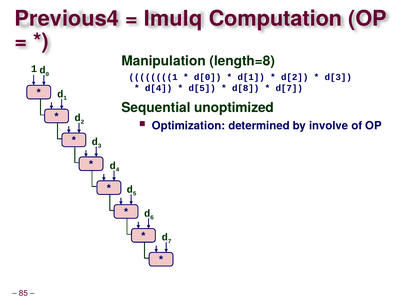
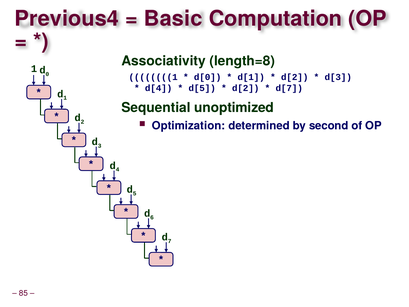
Imulq: Imulq -> Basic
Manipulation: Manipulation -> Associativity
d[8 at (246, 88): d[8 -> d[2
involve: involve -> second
